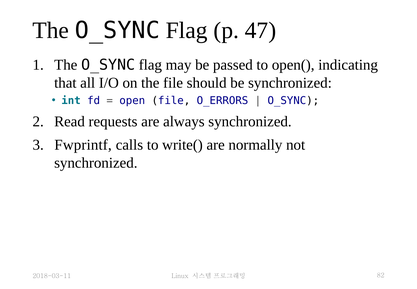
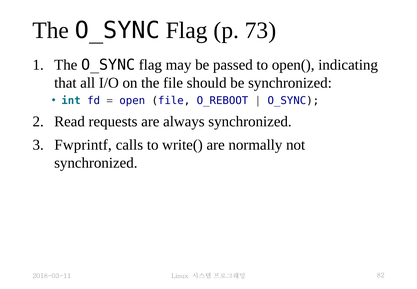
47: 47 -> 73
O_ERRORS: O_ERRORS -> O_REBOOT
